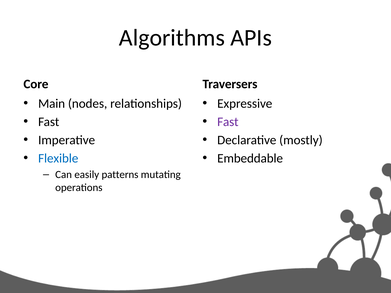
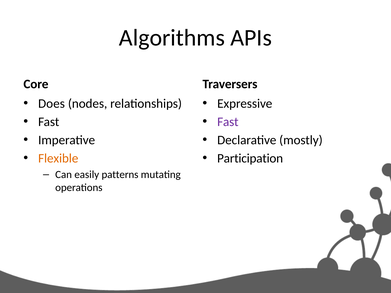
Main: Main -> Does
Flexible colour: blue -> orange
Embeddable: Embeddable -> Participation
